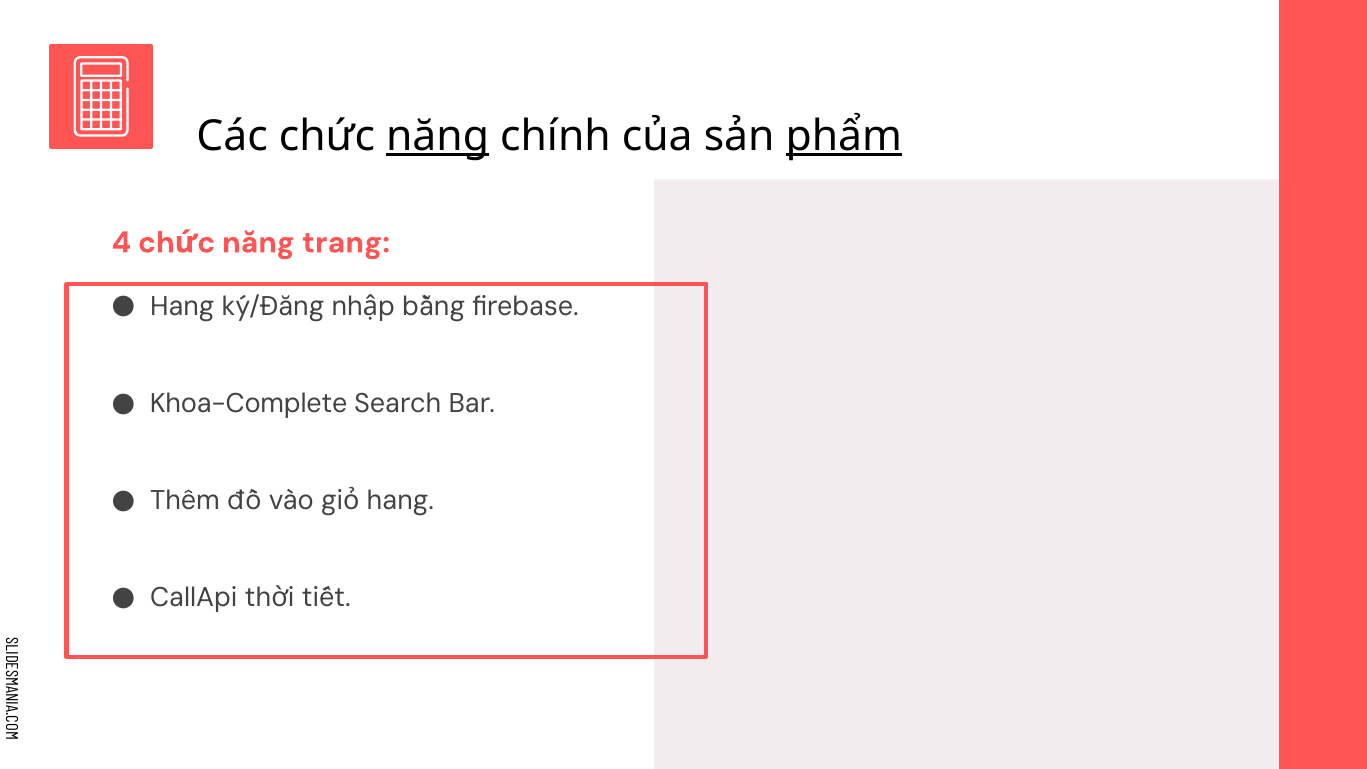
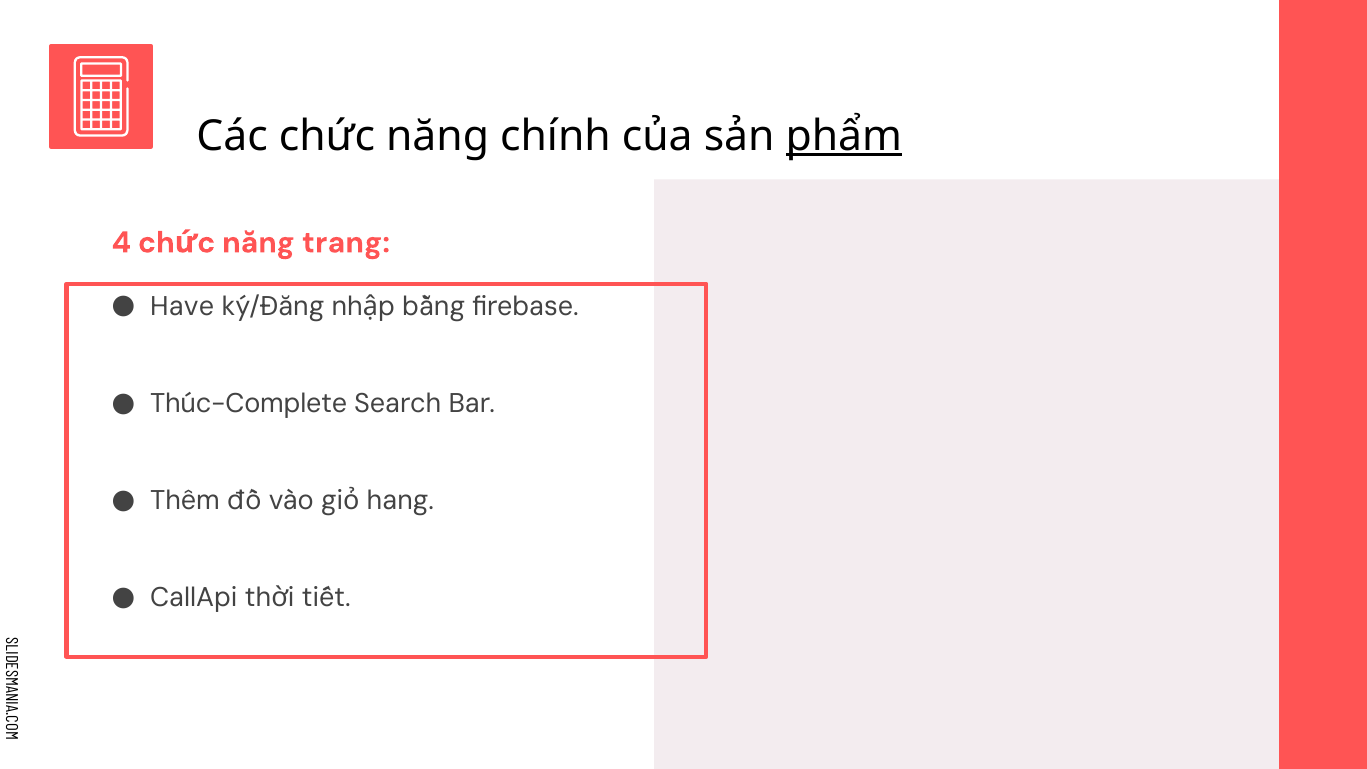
năng at (438, 136) underline: present -> none
Hang at (182, 307): Hang -> Have
Khoa-Complete: Khoa-Complete -> Thúc-Complete
